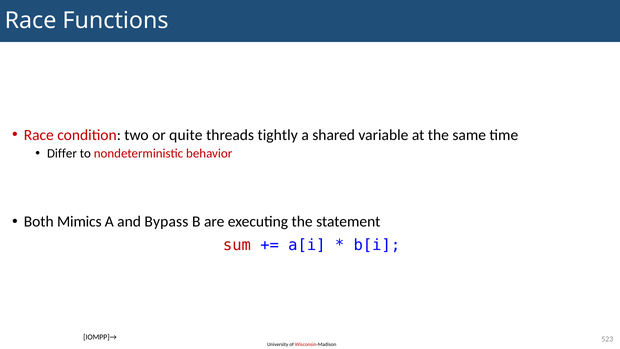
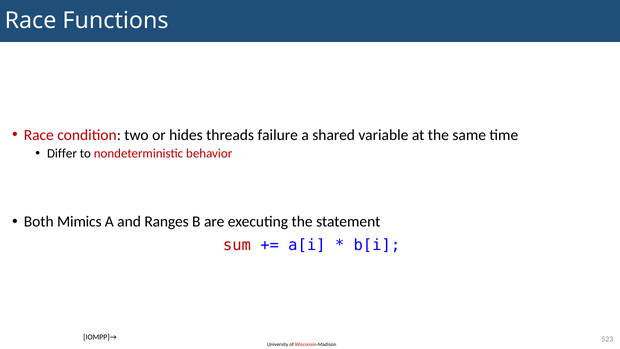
quite: quite -> hides
tightly: tightly -> failure
Bypass: Bypass -> Ranges
